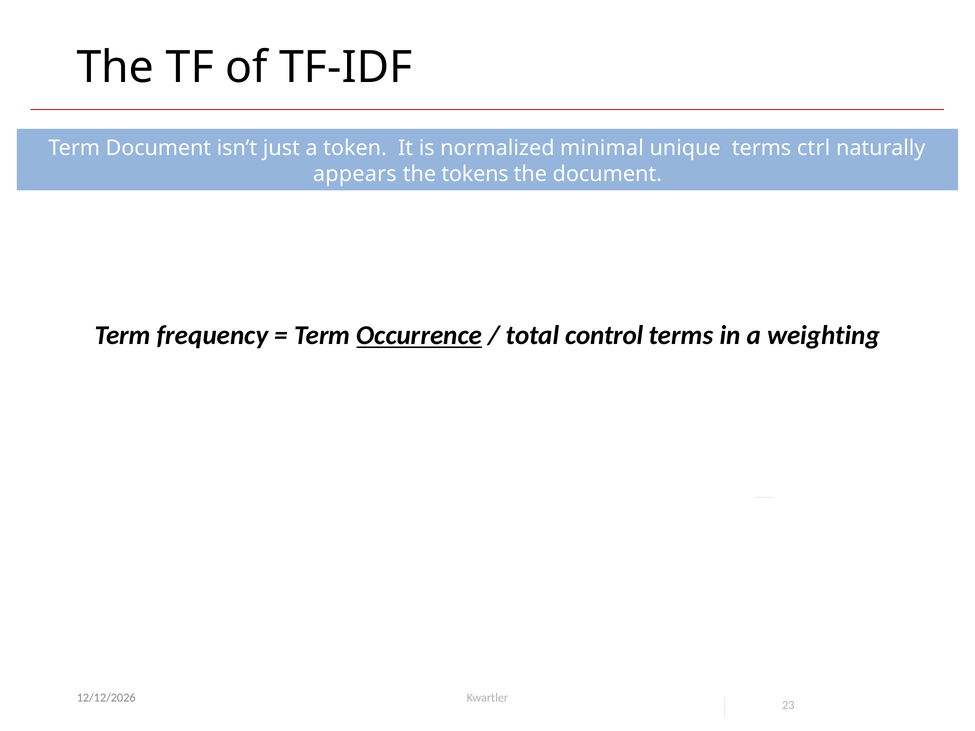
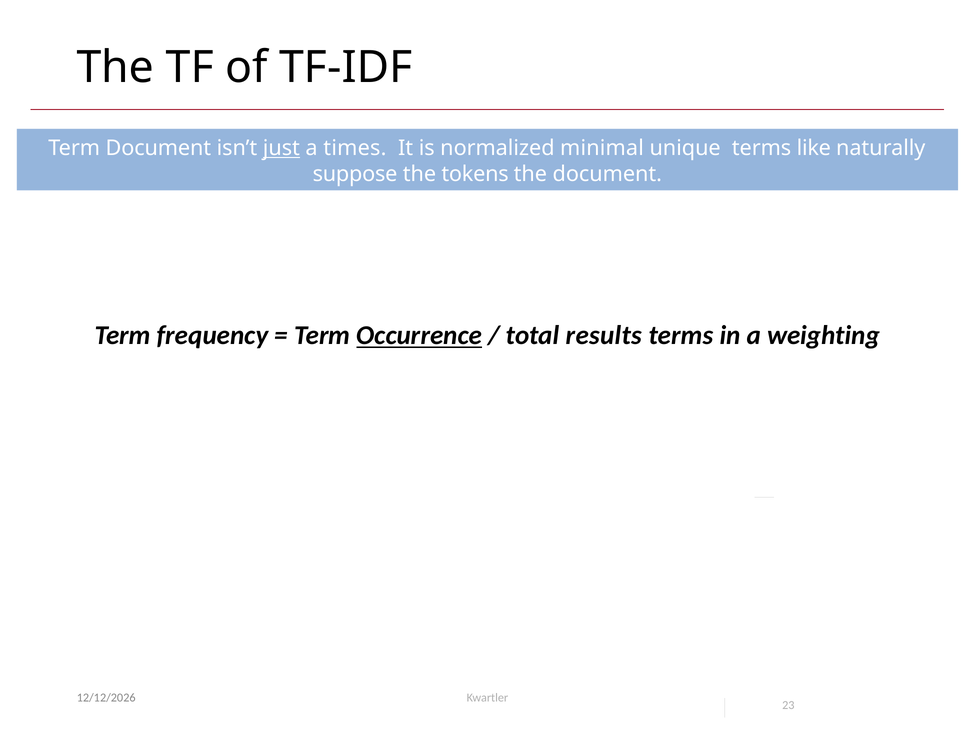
just underline: none -> present
token: token -> times
ctrl: ctrl -> like
appears: appears -> suppose
control: control -> results
